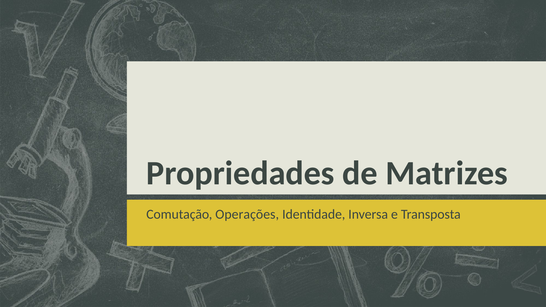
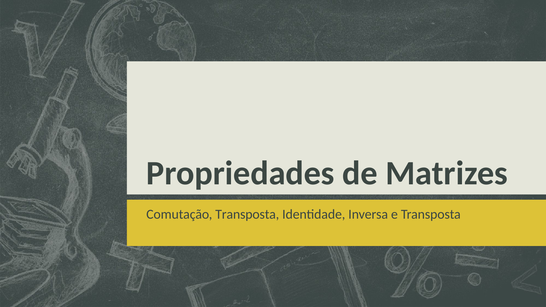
Comutação Operações: Operações -> Transposta
